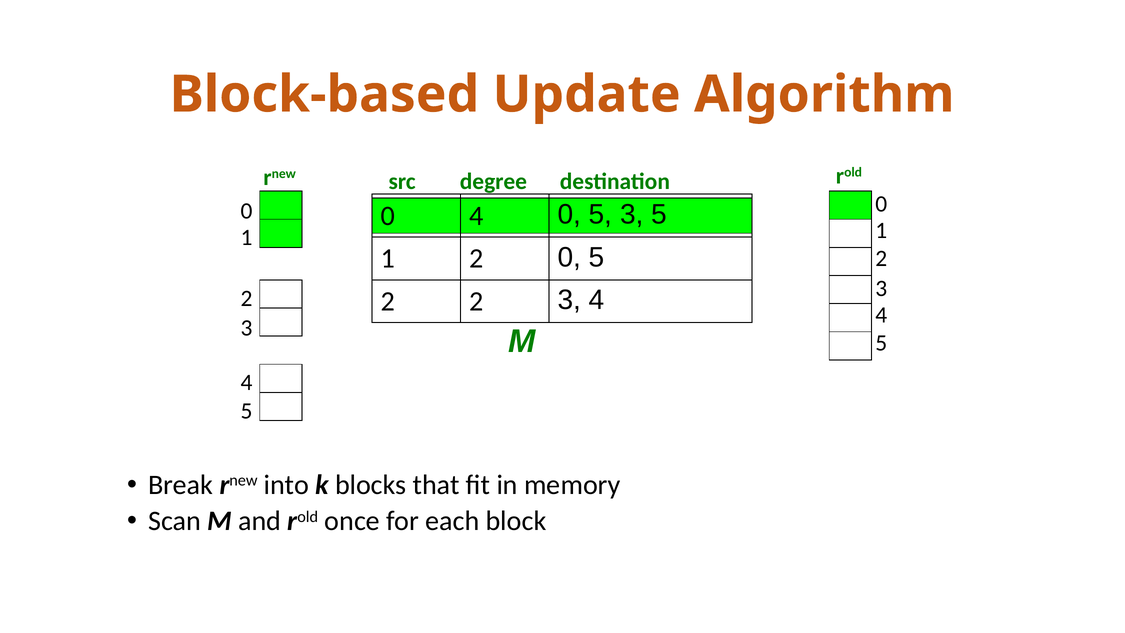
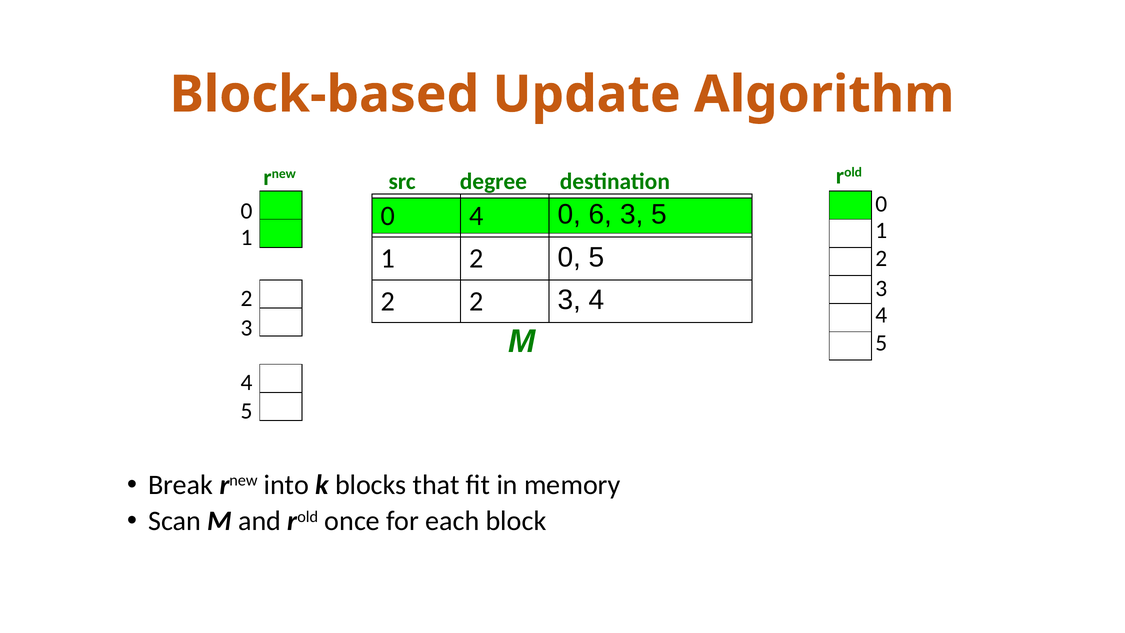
4 0 5: 5 -> 6
